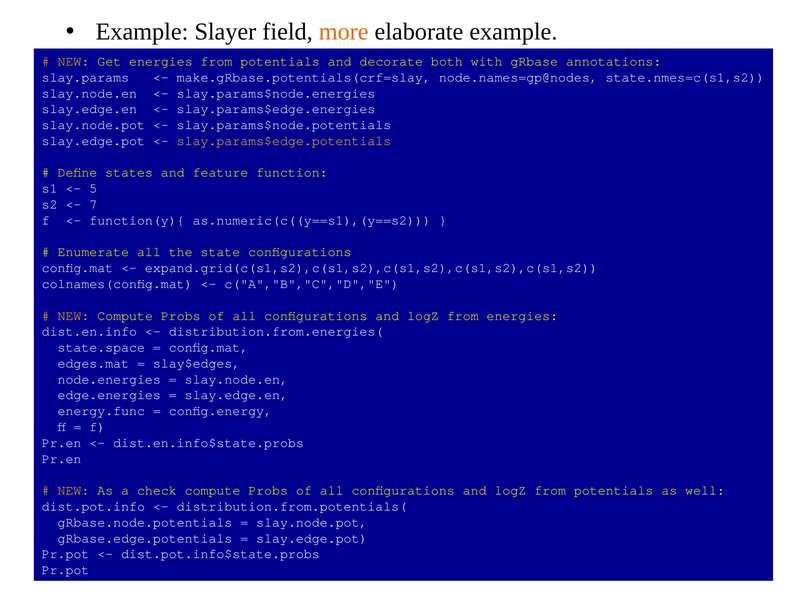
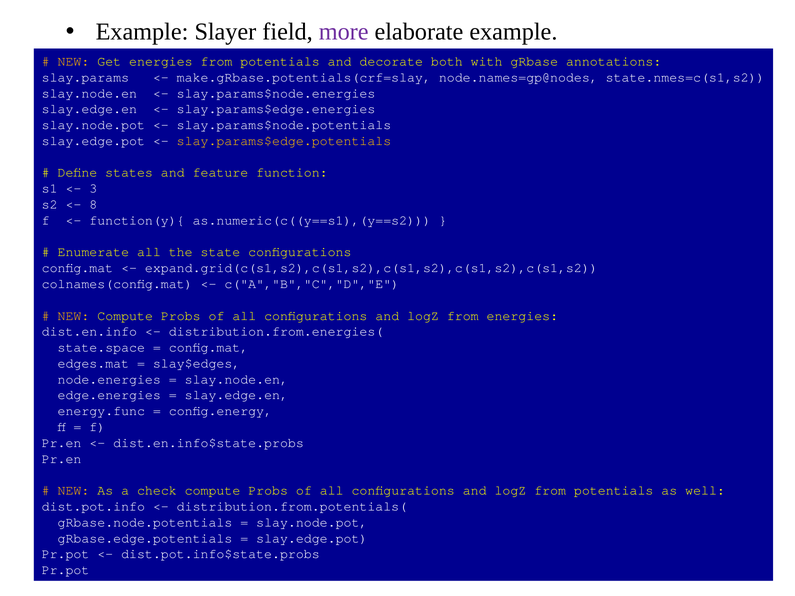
more colour: orange -> purple
5: 5 -> 3
7: 7 -> 8
